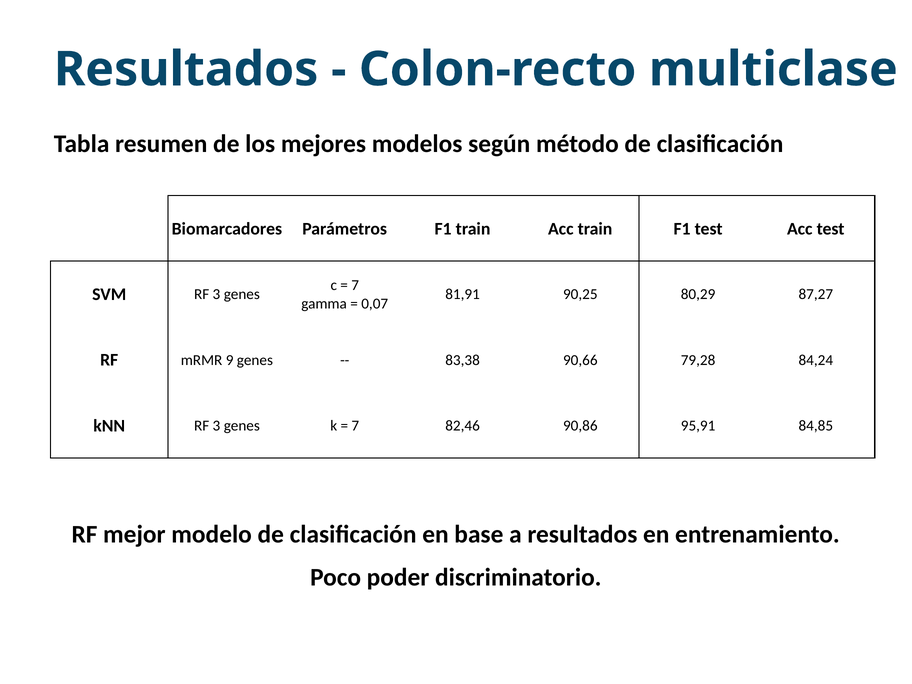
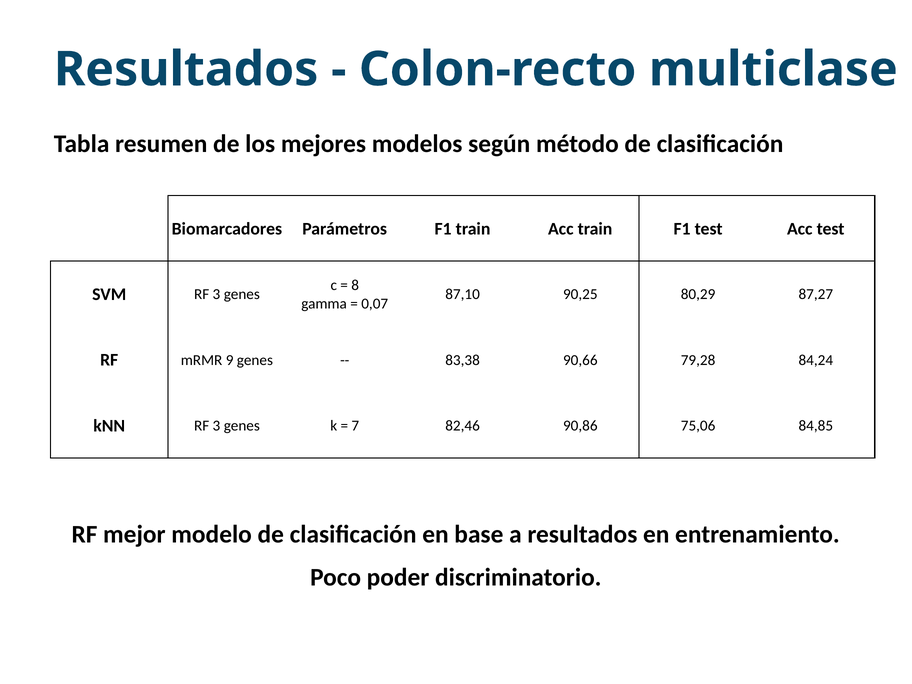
7 at (355, 285): 7 -> 8
81,91: 81,91 -> 87,10
95,91: 95,91 -> 75,06
